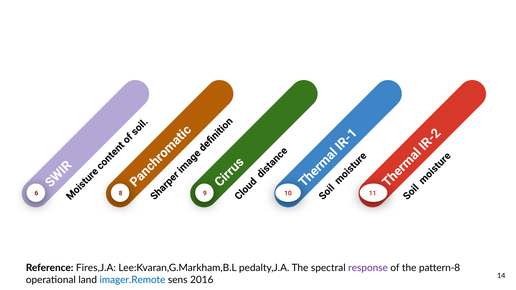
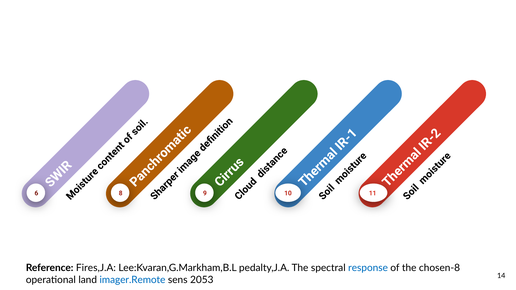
response colour: purple -> blue
pattern-8: pattern-8 -> chosen-8
2016: 2016 -> 2053
